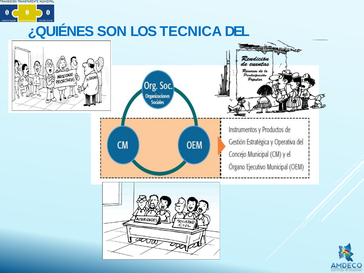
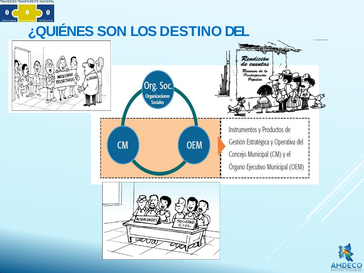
TECNICA: TECNICA -> DESTINO
